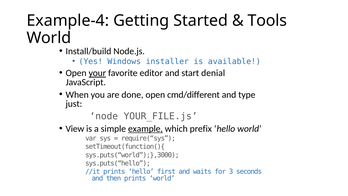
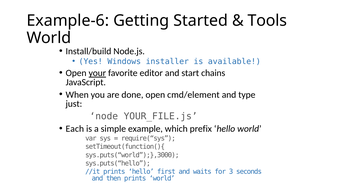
Example-4: Example-4 -> Example-6
denial: denial -> chains
cmd/different: cmd/different -> cmd/element
View: View -> Each
example underline: present -> none
